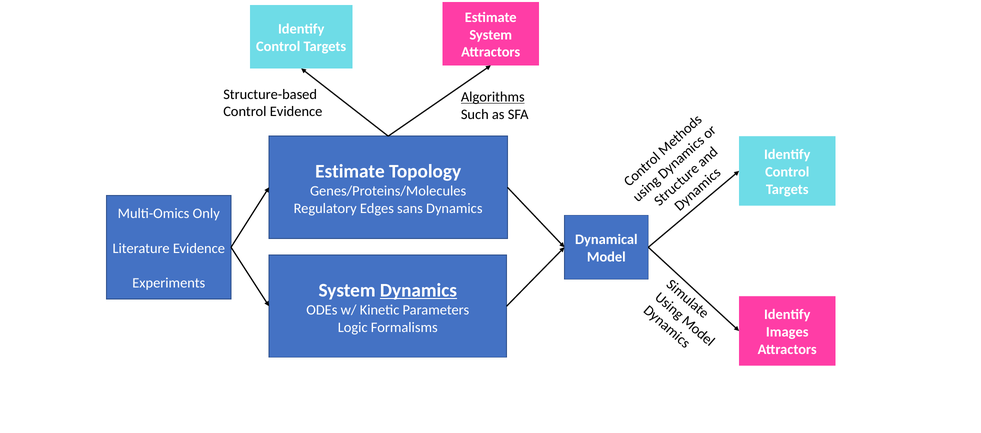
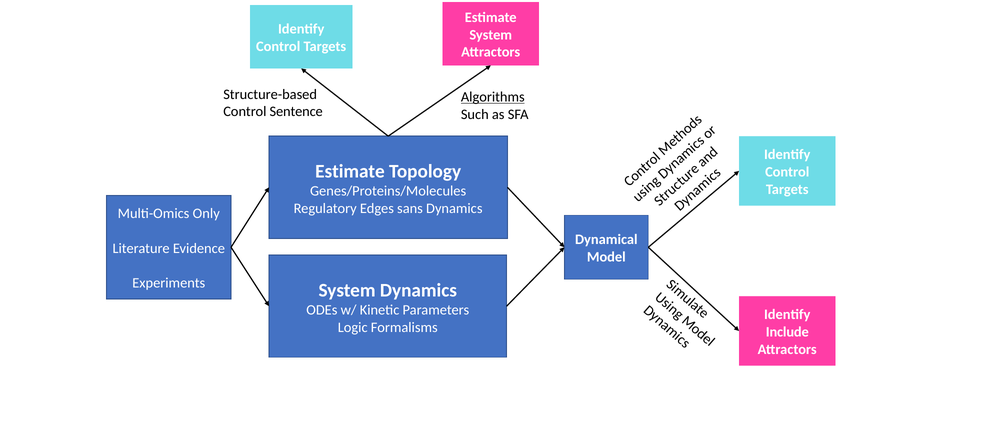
Control Evidence: Evidence -> Sentence
Dynamics at (418, 290) underline: present -> none
Images: Images -> Include
